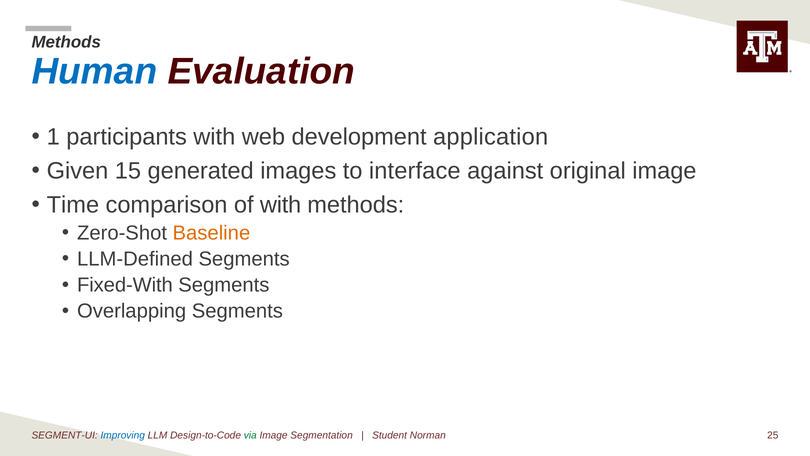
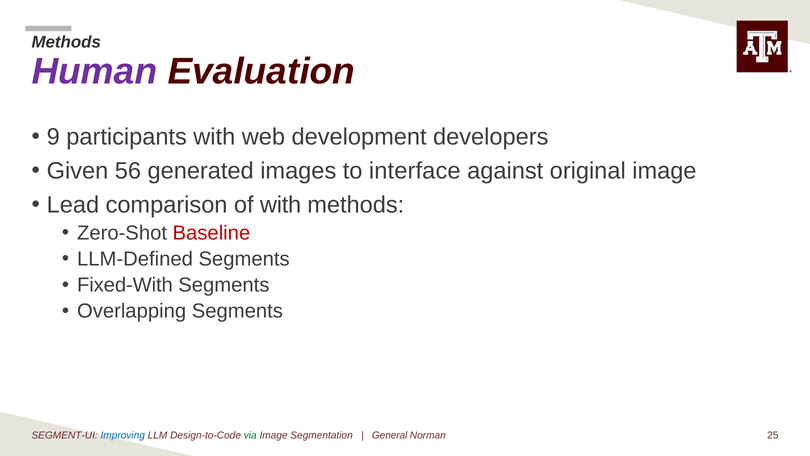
Human colour: blue -> purple
1: 1 -> 9
application: application -> developers
15: 15 -> 56
Time: Time -> Lead
Baseline colour: orange -> red
Student: Student -> General
